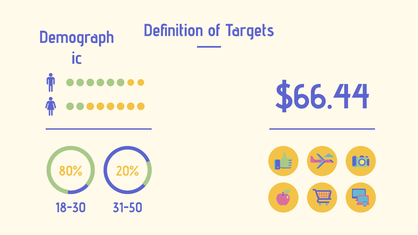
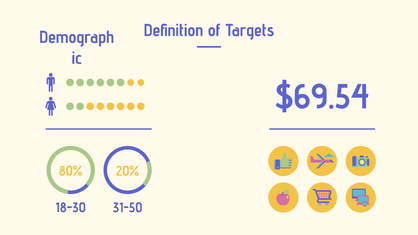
$66.44: $66.44 -> $69.54
